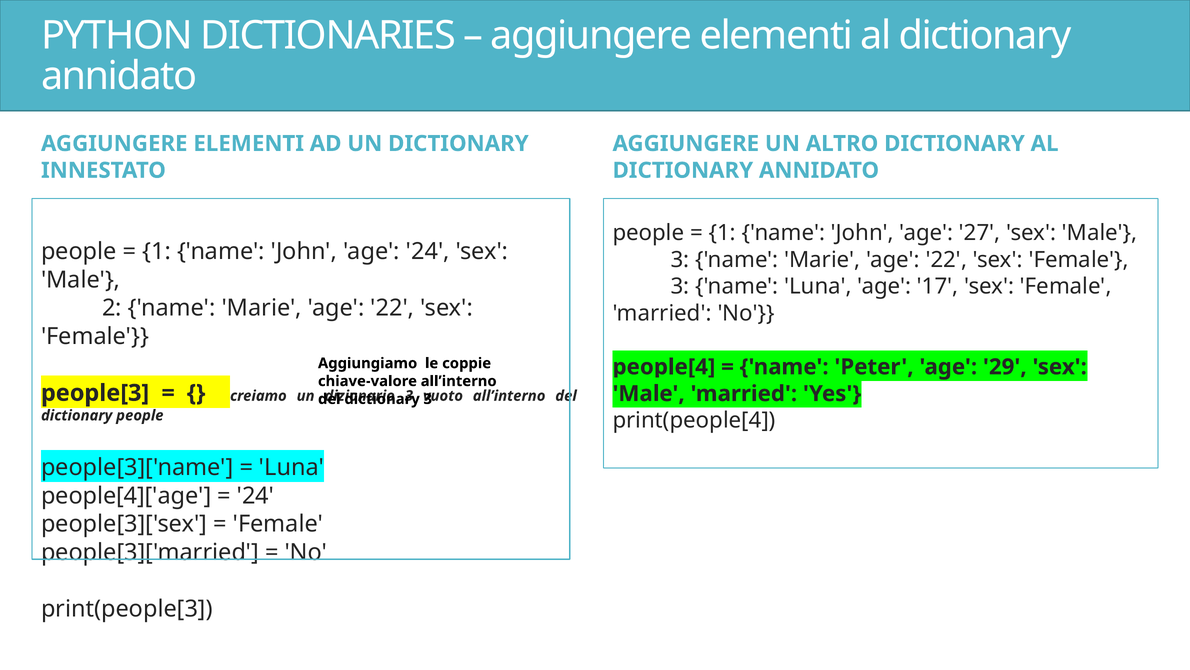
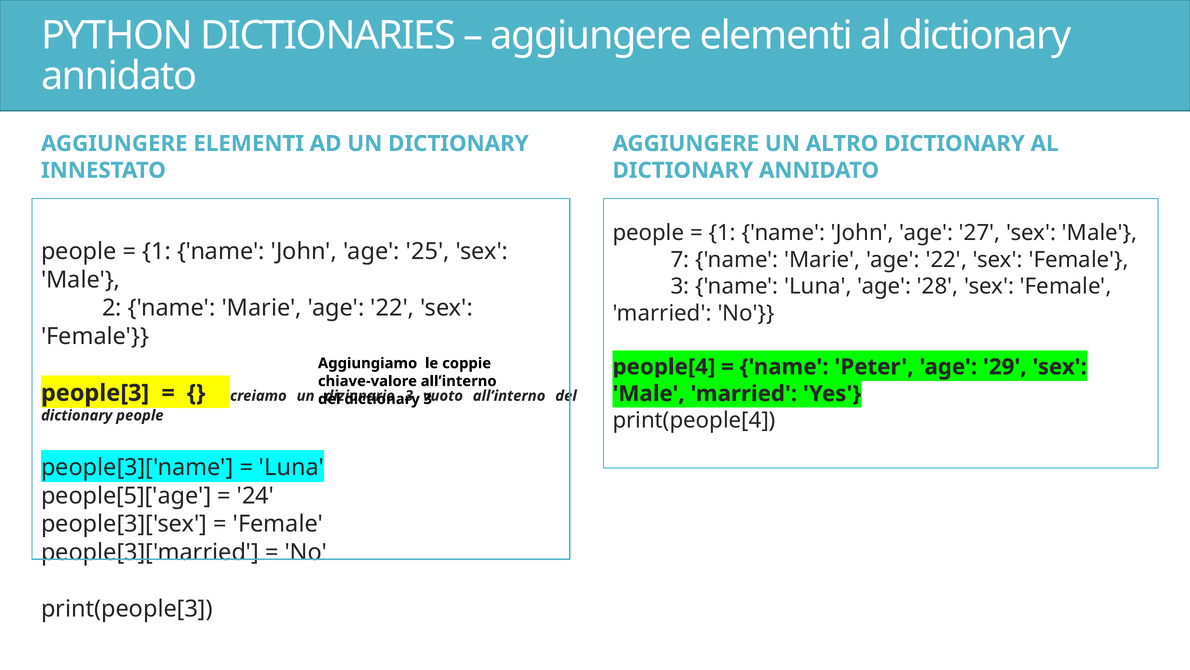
age 24: 24 -> 25
3 at (680, 260): 3 -> 7
17: 17 -> 28
people[4]['age: people[4]['age -> people[5]['age
